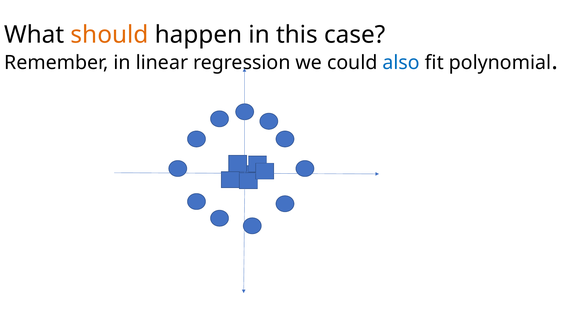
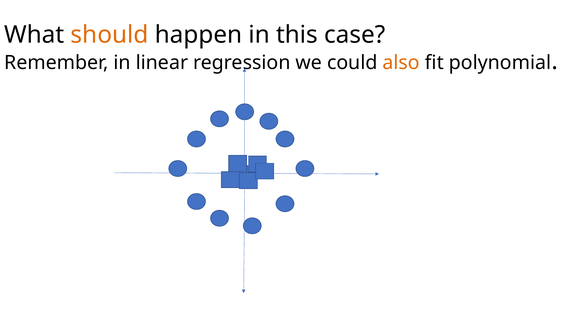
also colour: blue -> orange
